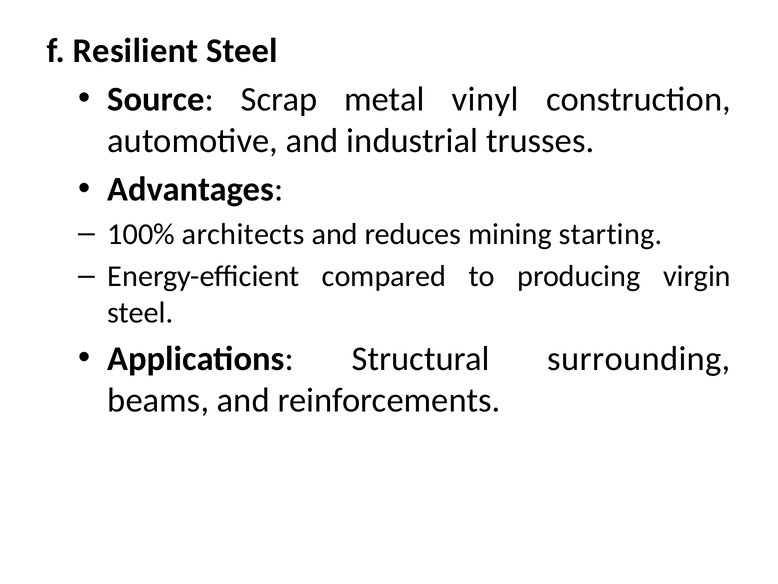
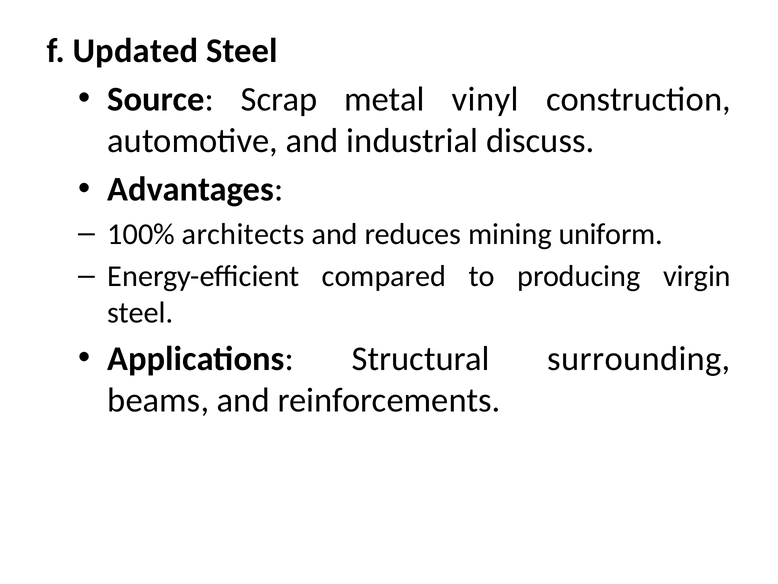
Resilient: Resilient -> Updated
trusses: trusses -> discuss
starting: starting -> uniform
